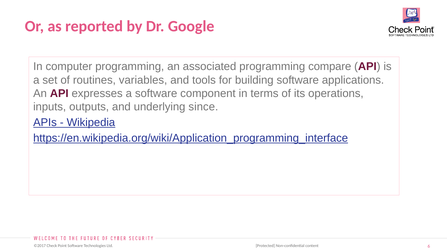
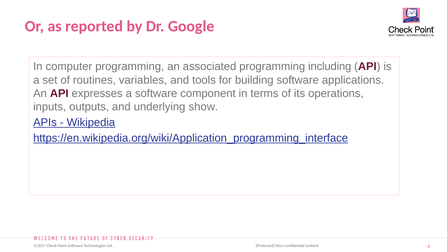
compare: compare -> including
since: since -> show
